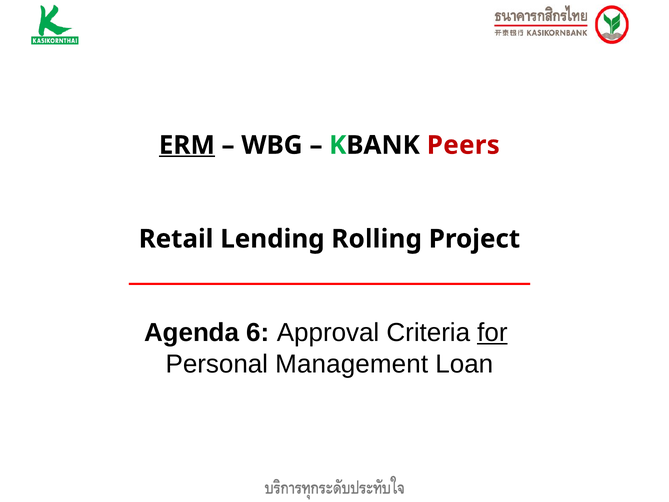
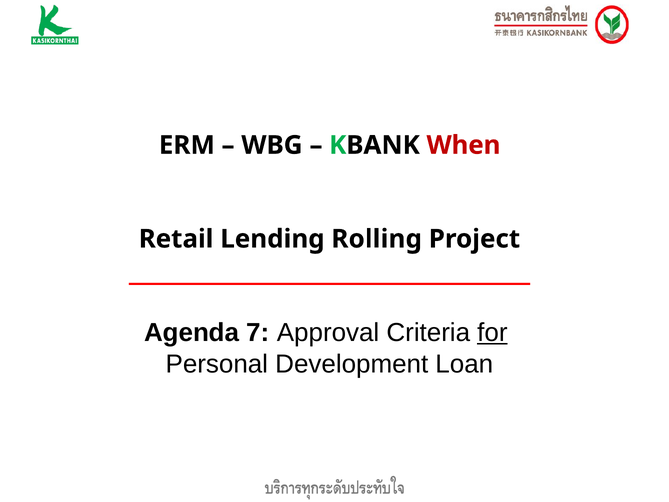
ERM underline: present -> none
Peers: Peers -> When
6: 6 -> 7
Management: Management -> Development
